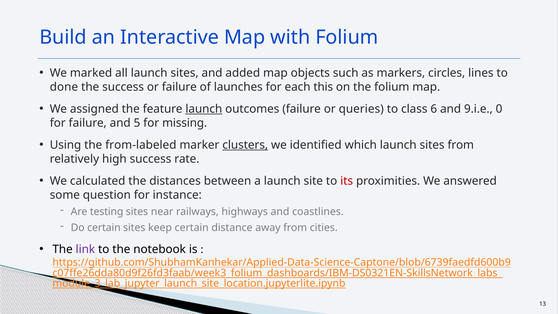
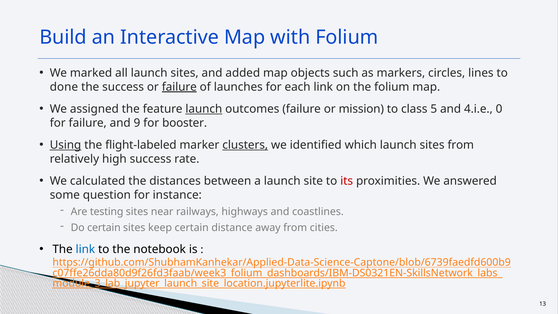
failure at (179, 87) underline: none -> present
each this: this -> link
queries: queries -> mission
6: 6 -> 5
9.i.e: 9.i.e -> 4.i.e
5: 5 -> 9
missing: missing -> booster
Using underline: none -> present
from-labeled: from-labeled -> flight-labeled
link at (85, 249) colour: purple -> blue
